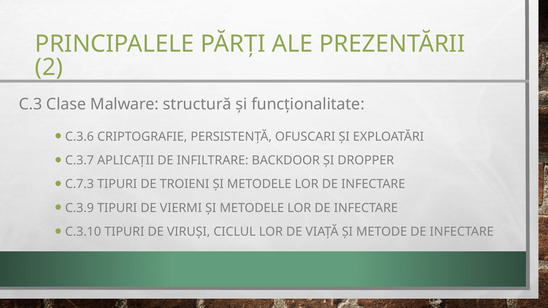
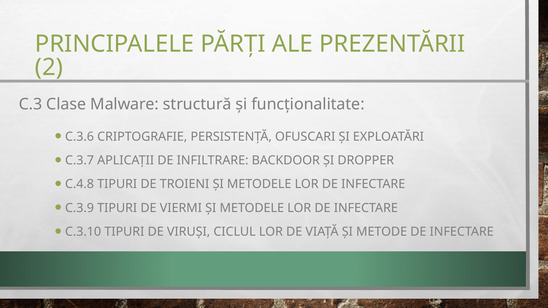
C.7.3: C.7.3 -> C.4.8
